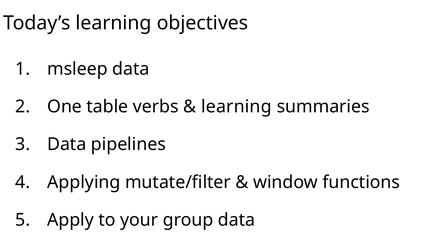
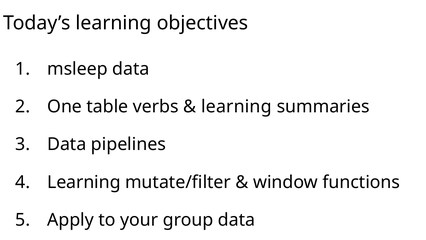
Applying at (84, 182): Applying -> Learning
